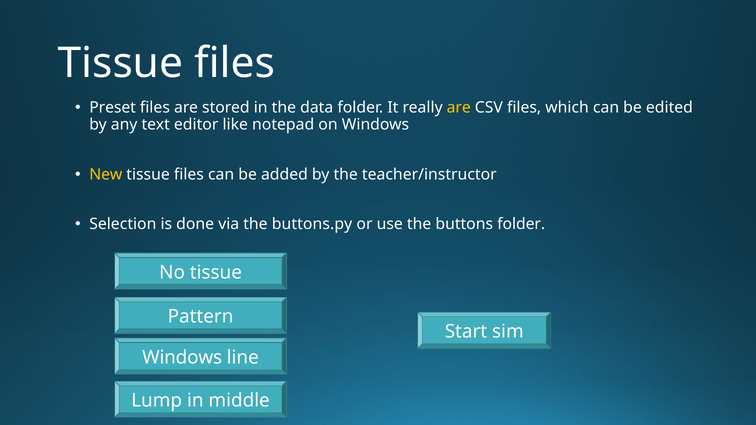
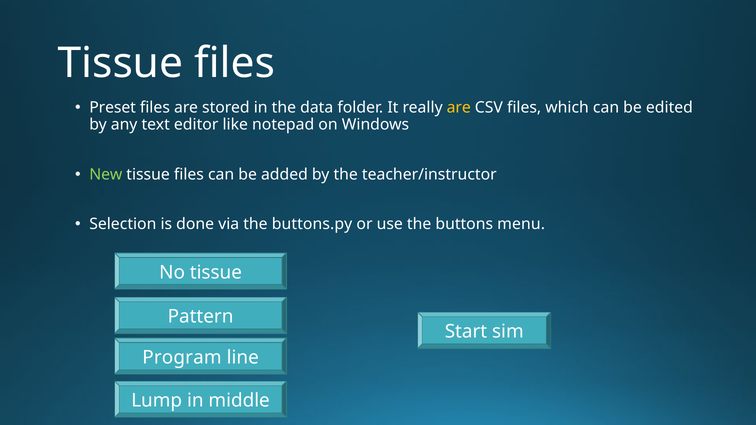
New colour: yellow -> light green
buttons folder: folder -> menu
Windows at (182, 358): Windows -> Program
